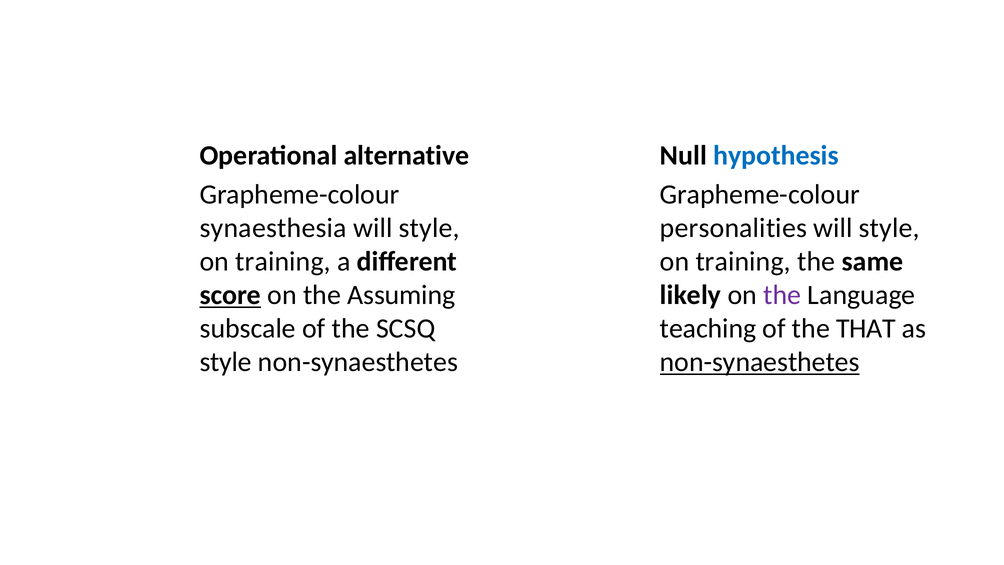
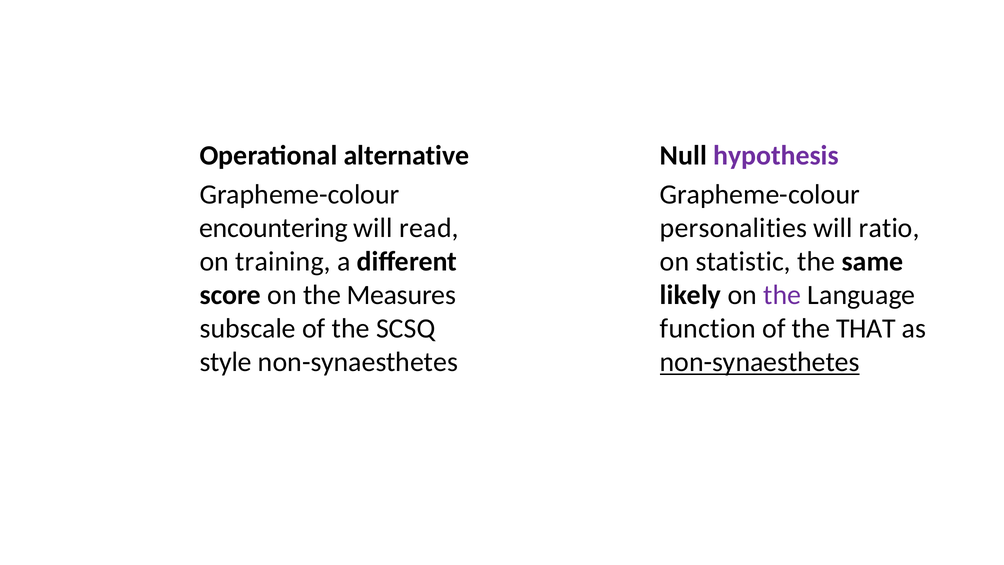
hypothesis colour: blue -> purple
synaesthesia: synaesthesia -> encountering
style at (429, 228): style -> read
style at (889, 228): style -> ratio
training at (743, 262): training -> statistic
score underline: present -> none
Assuming: Assuming -> Measures
teaching: teaching -> function
